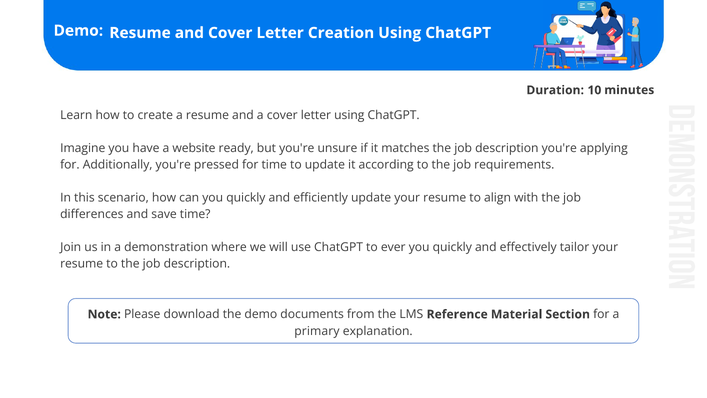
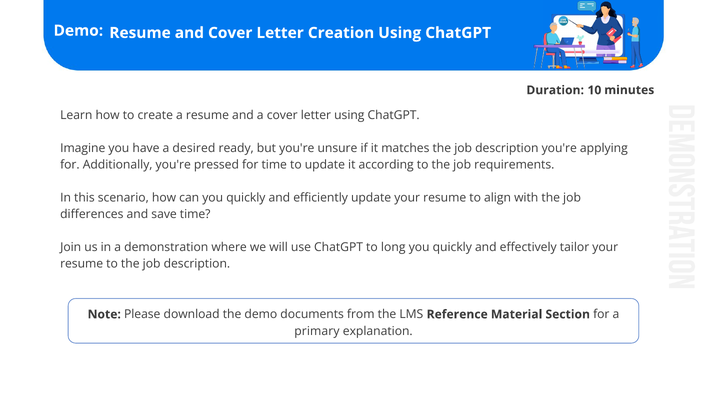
website: website -> desired
ever: ever -> long
